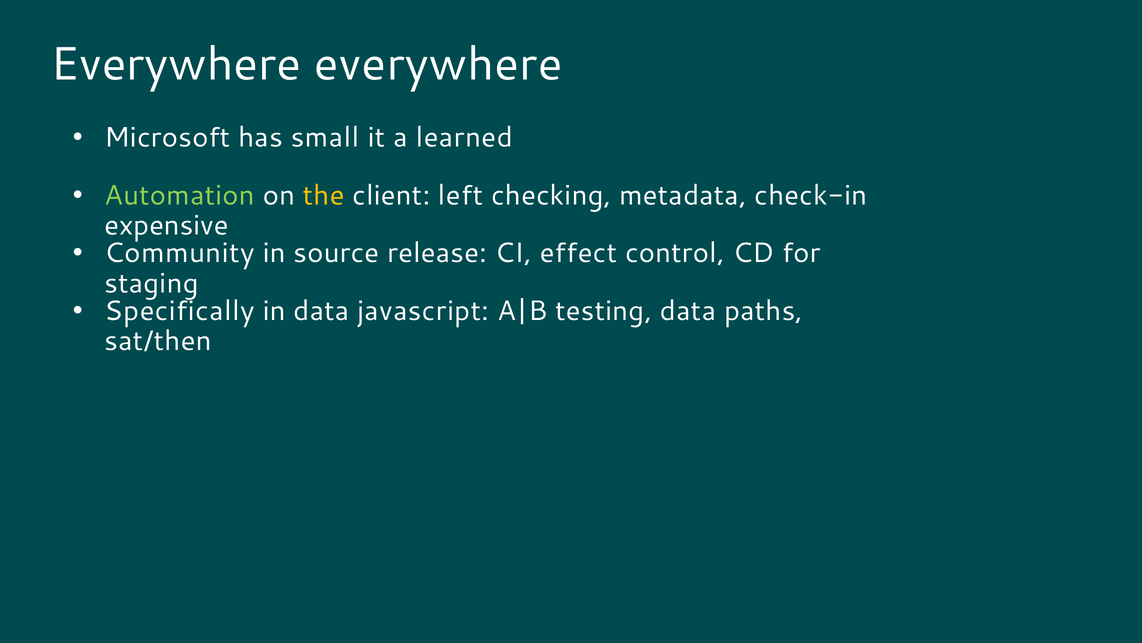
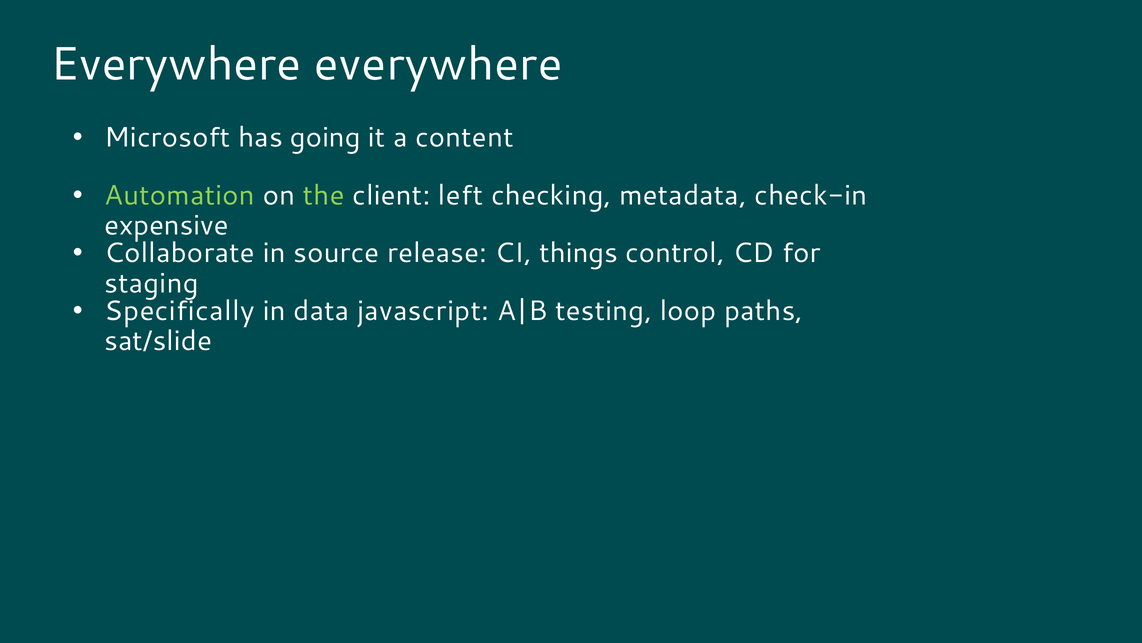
small: small -> going
learned: learned -> content
the colour: yellow -> light green
Community: Community -> Collaborate
effect: effect -> things
testing data: data -> loop
sat/then: sat/then -> sat/slide
